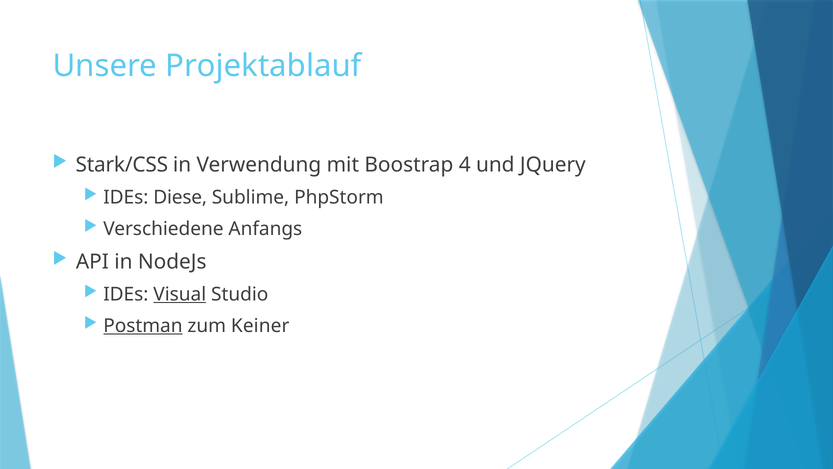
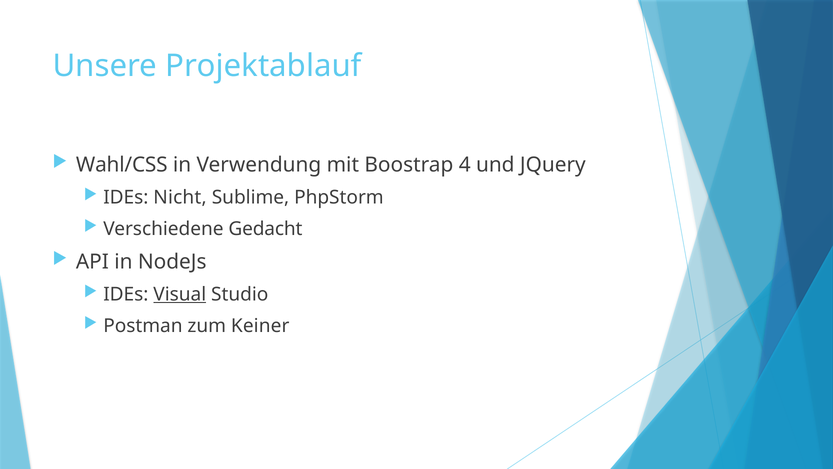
Stark/CSS: Stark/CSS -> Wahl/CSS
Diese: Diese -> Nicht
Anfangs: Anfangs -> Gedacht
Postman underline: present -> none
